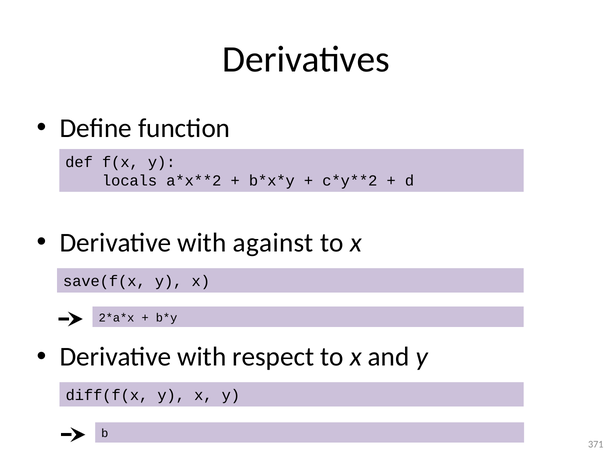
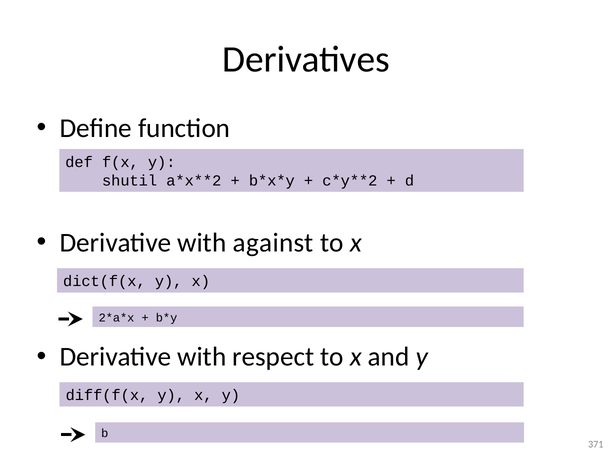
locals: locals -> shutil
save(f(x: save(f(x -> dict(f(x
